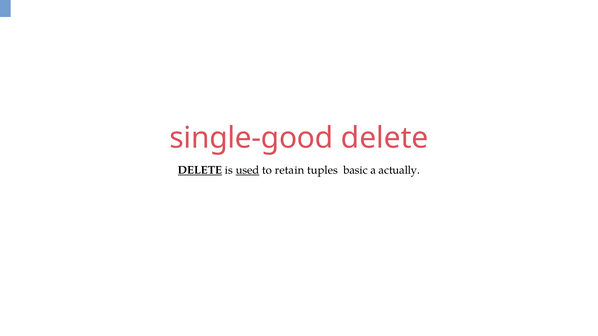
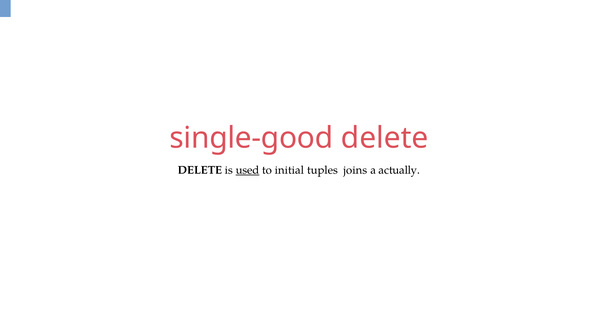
DELETE at (200, 170) underline: present -> none
retain: retain -> initial
basic: basic -> joins
